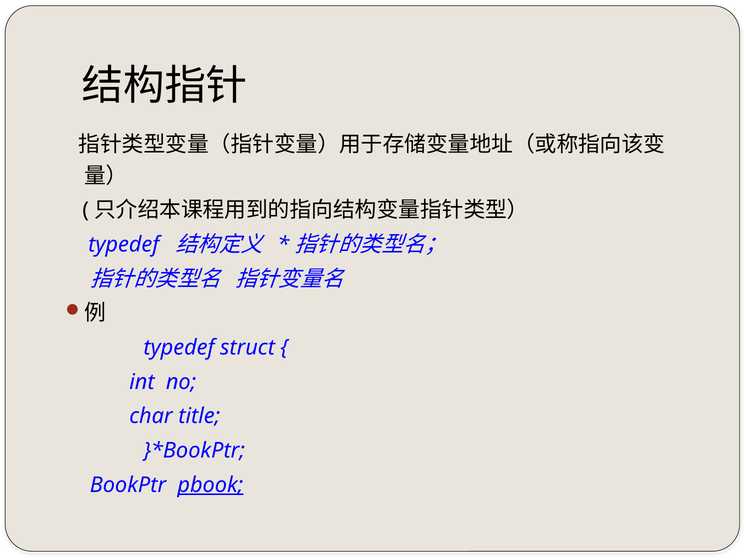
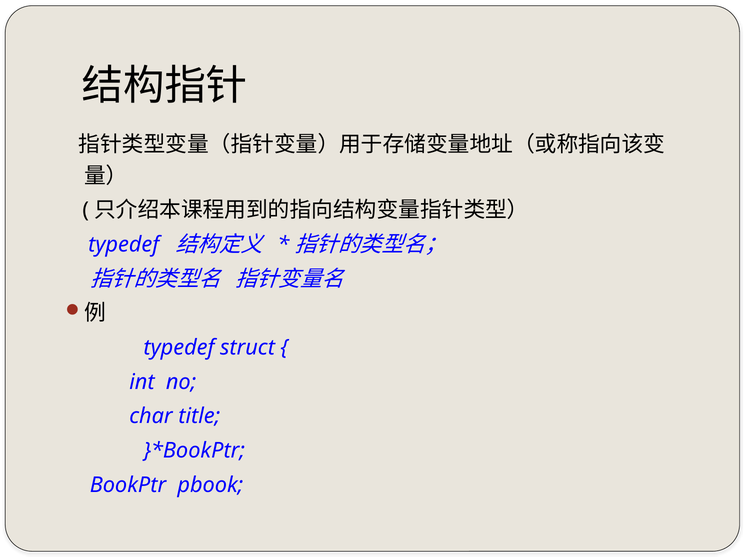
pbook underline: present -> none
